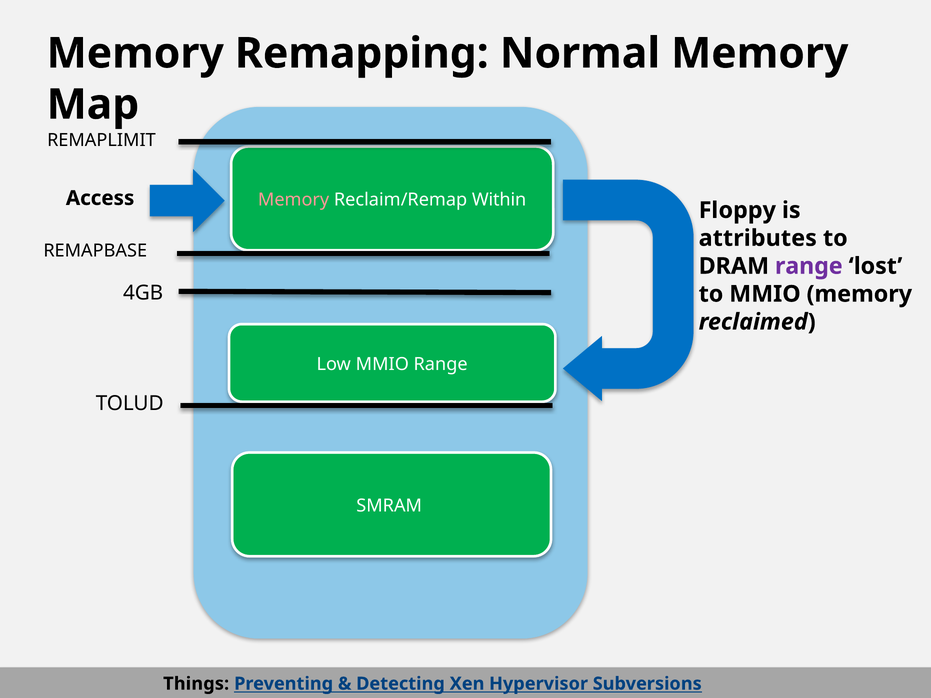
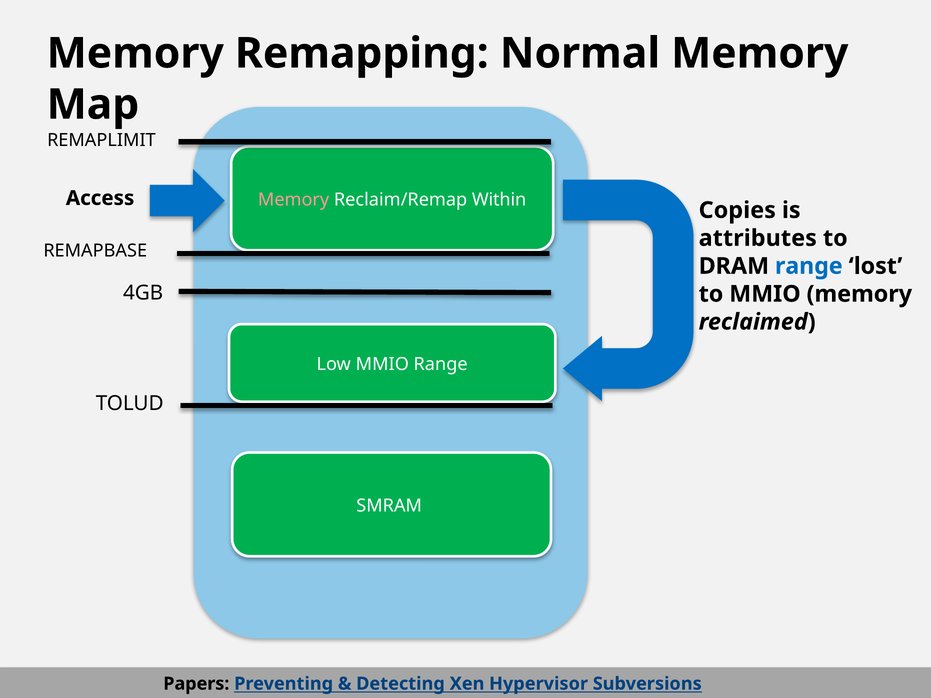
Floppy: Floppy -> Copies
range at (809, 266) colour: purple -> blue
Things: Things -> Papers
